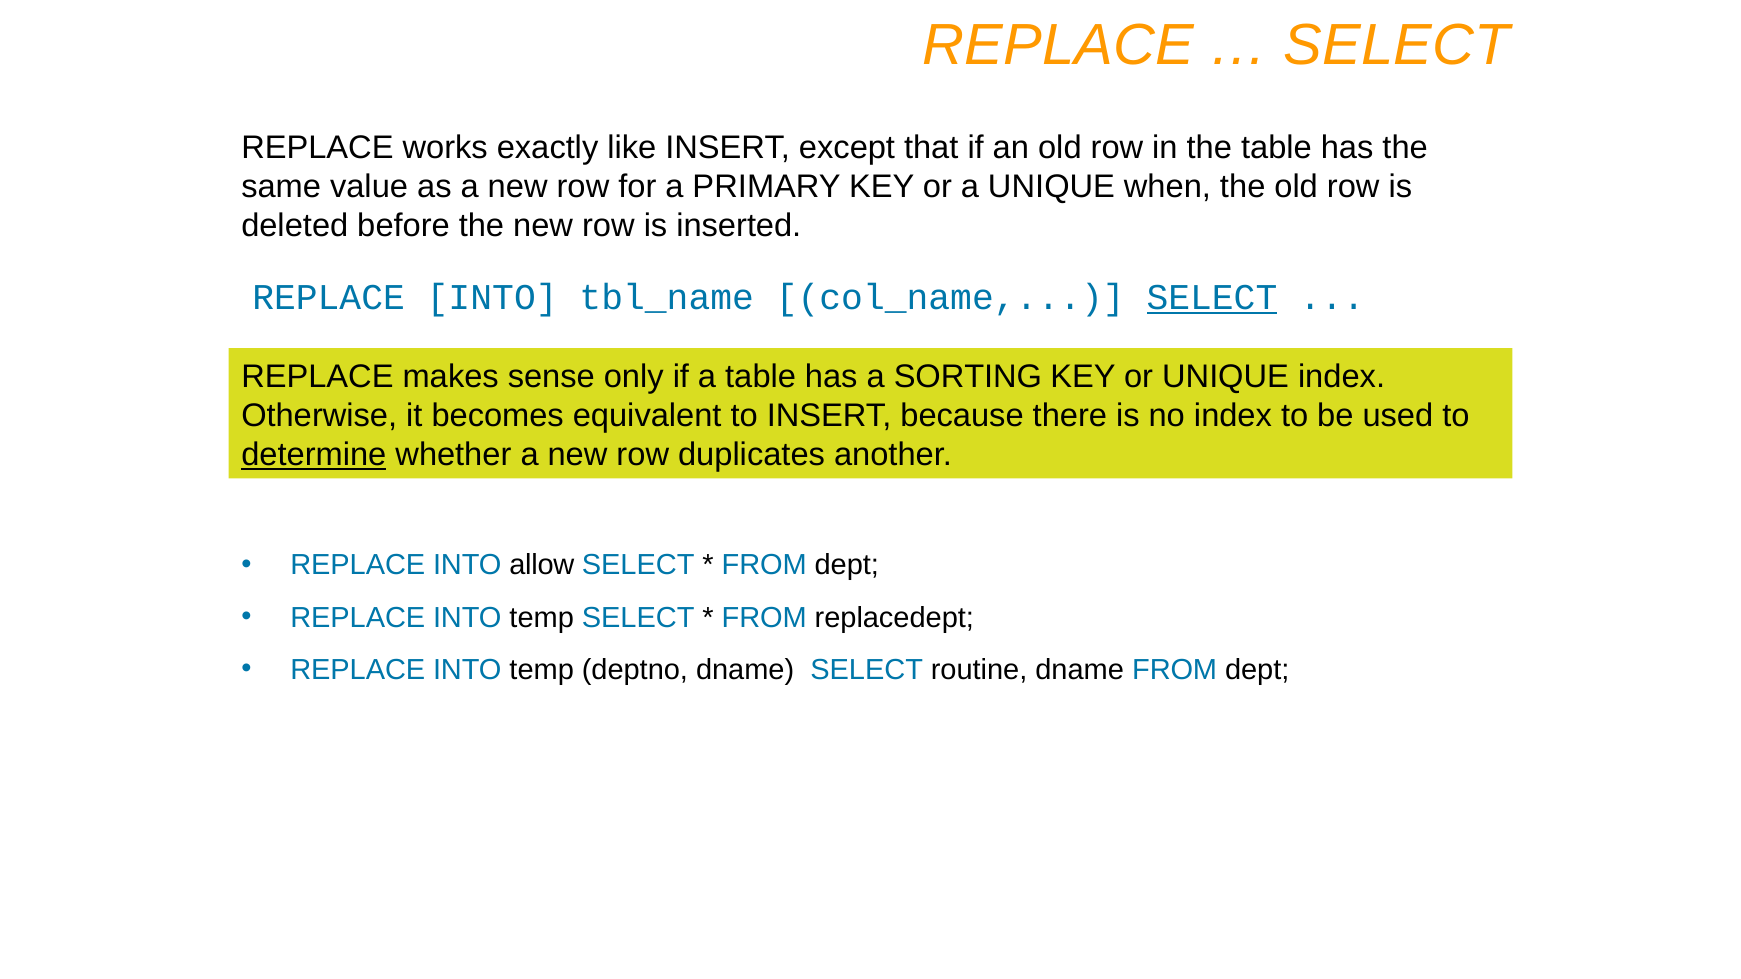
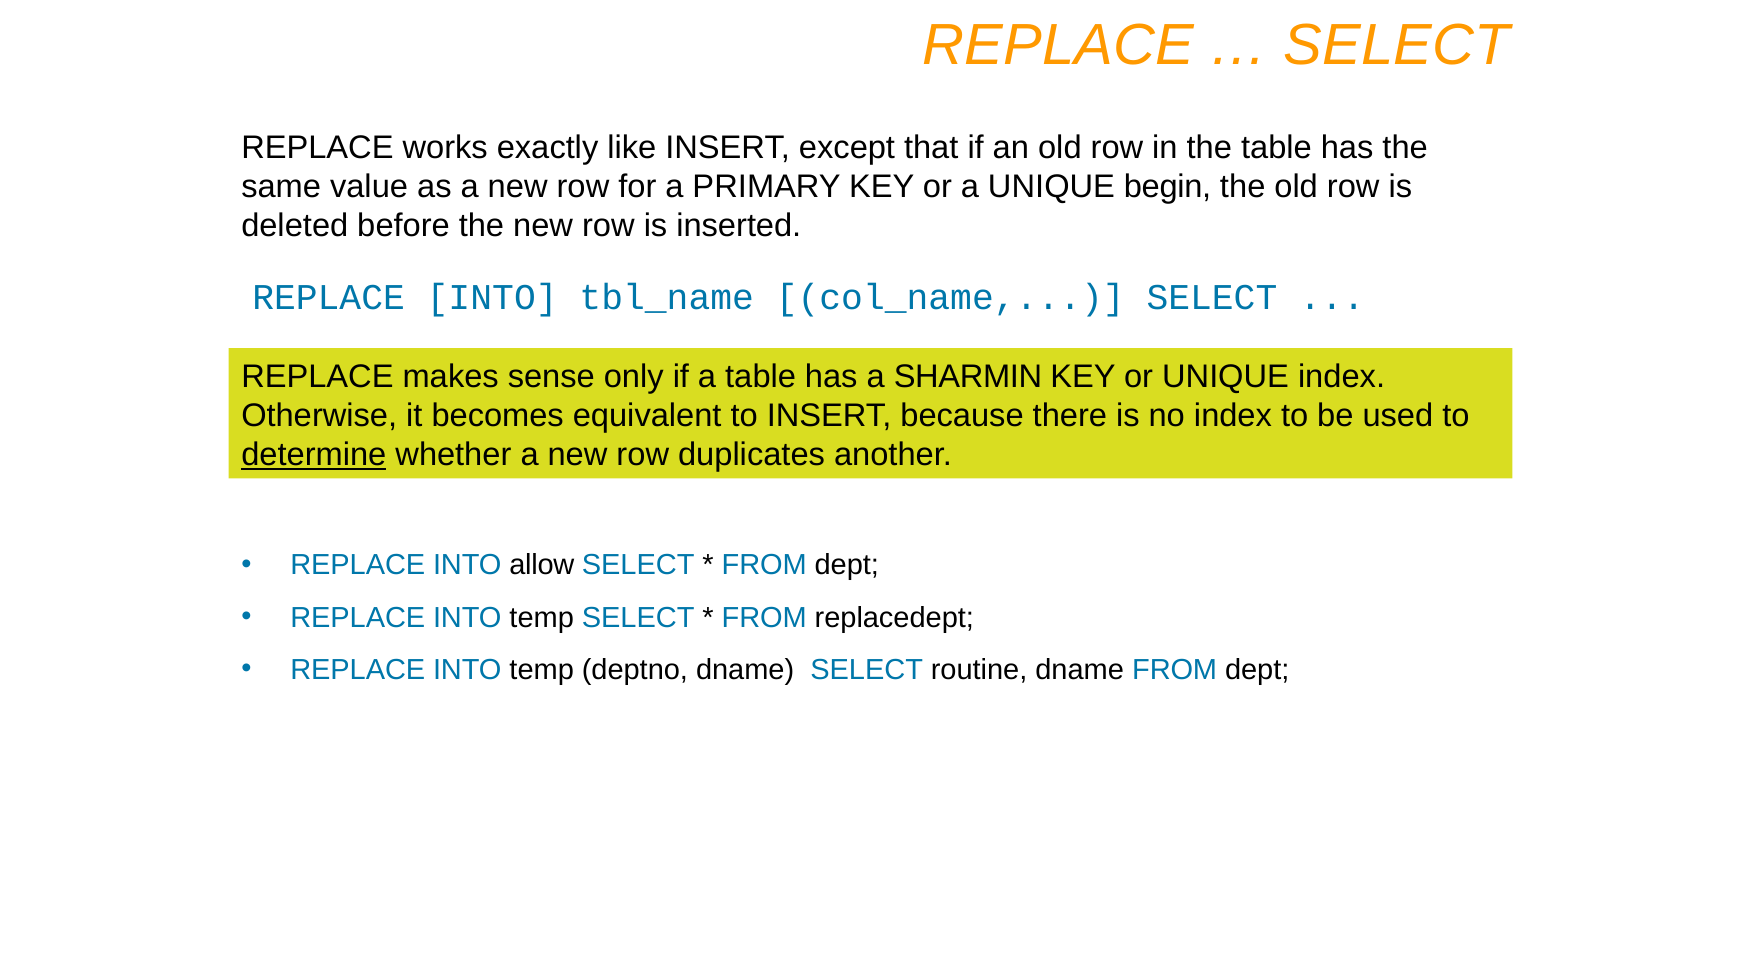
when: when -> begin
SELECT at (1212, 298) underline: present -> none
SORTING: SORTING -> SHARMIN
